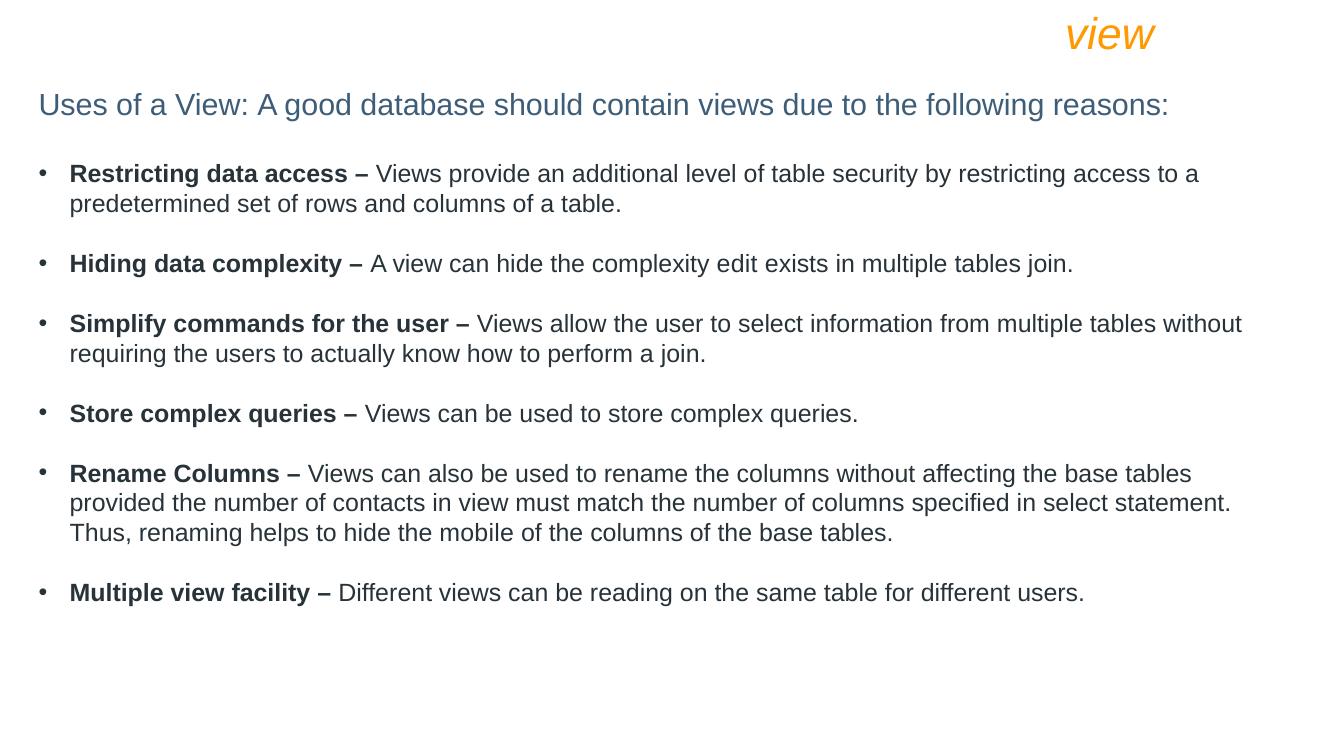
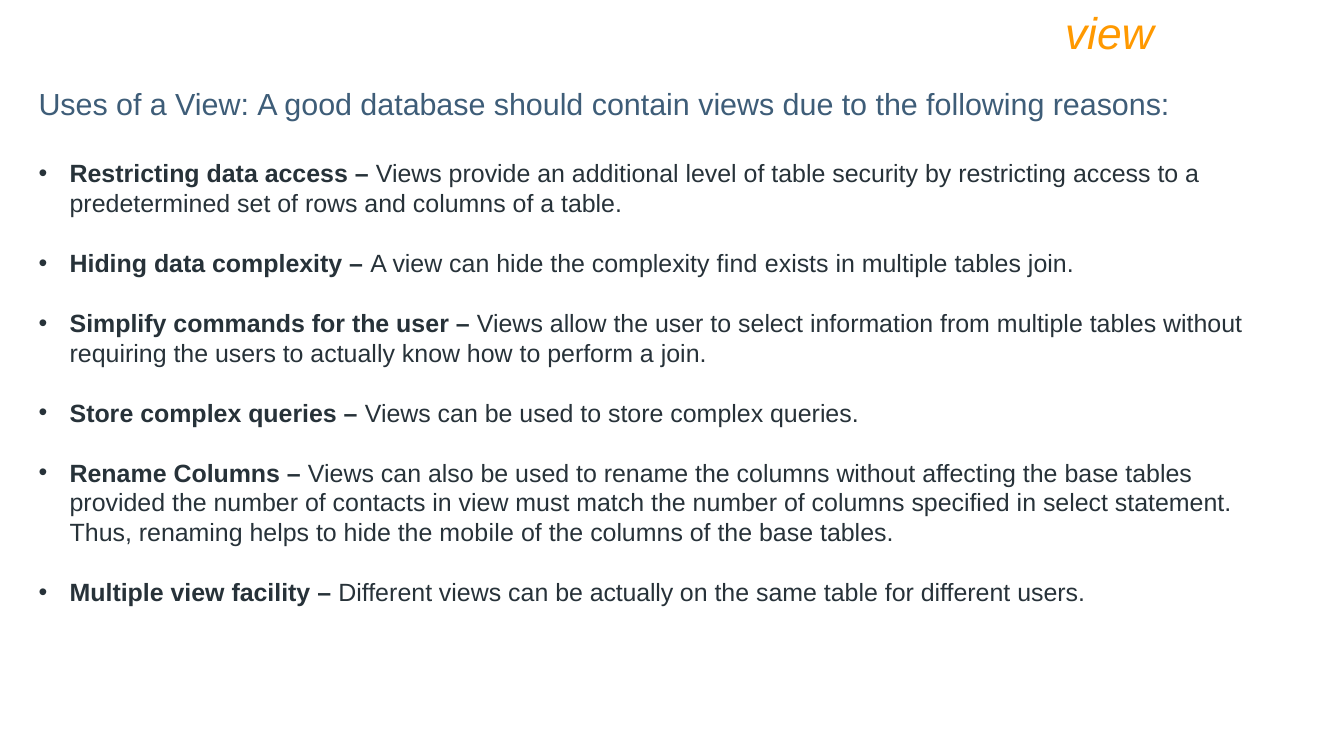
edit: edit -> find
be reading: reading -> actually
